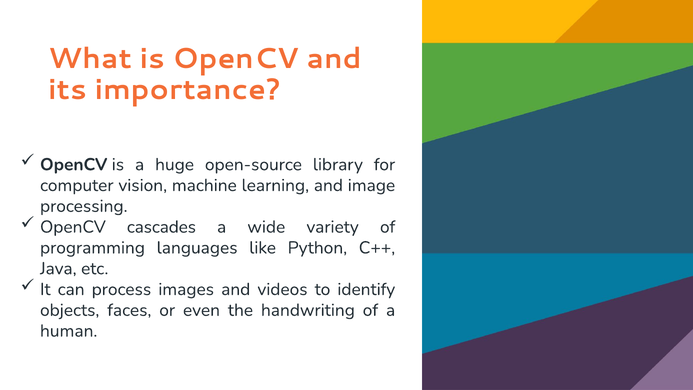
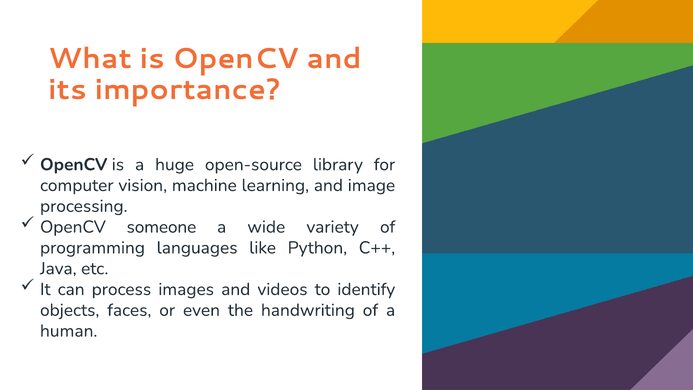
cascades: cascades -> someone
